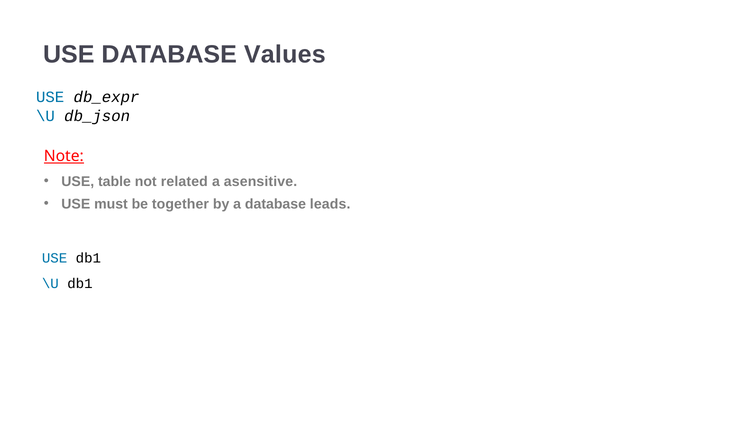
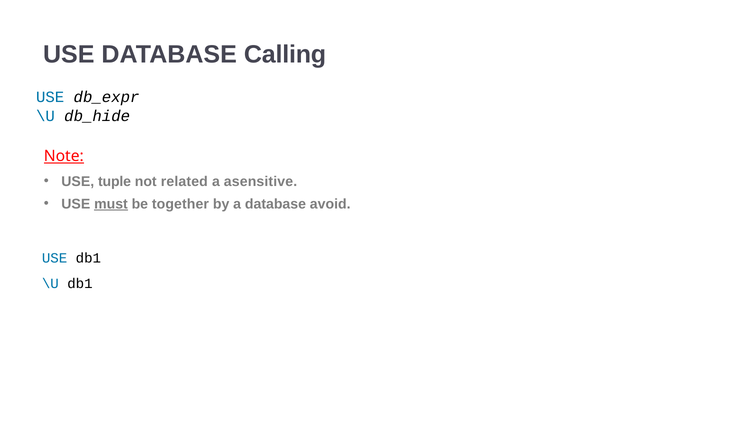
Values: Values -> Calling
db_json: db_json -> db_hide
table: table -> tuple
must underline: none -> present
leads: leads -> avoid
